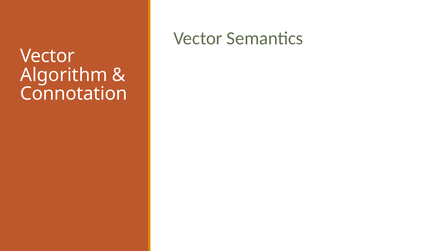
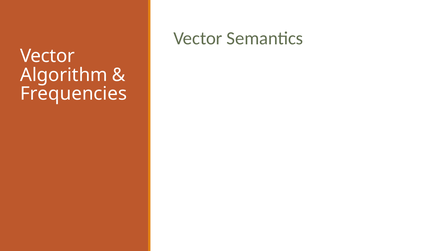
Connotation: Connotation -> Frequencies
